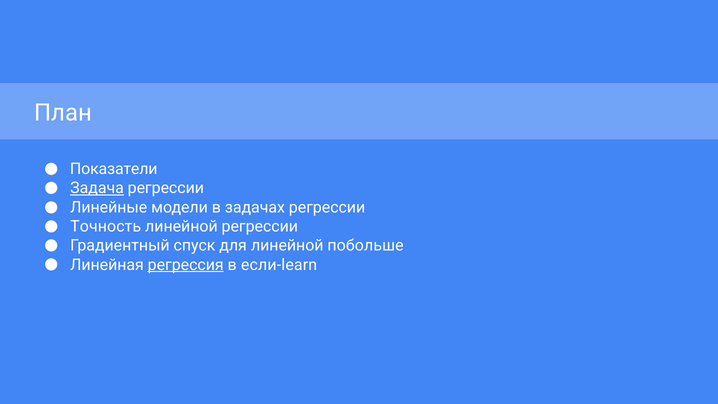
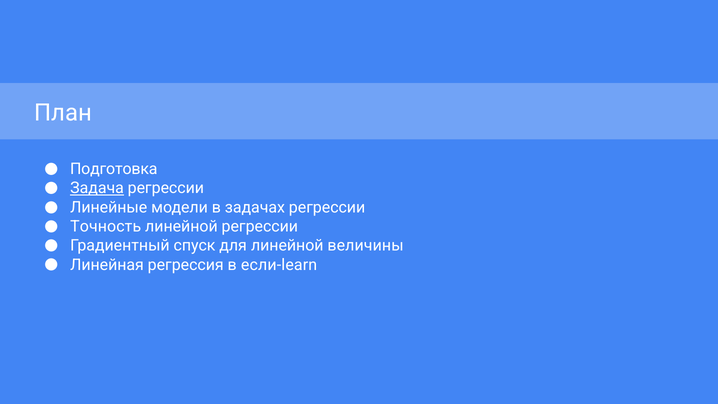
Показатели: Показатели -> Подготовка
побольше: побольше -> величины
регрессия underline: present -> none
